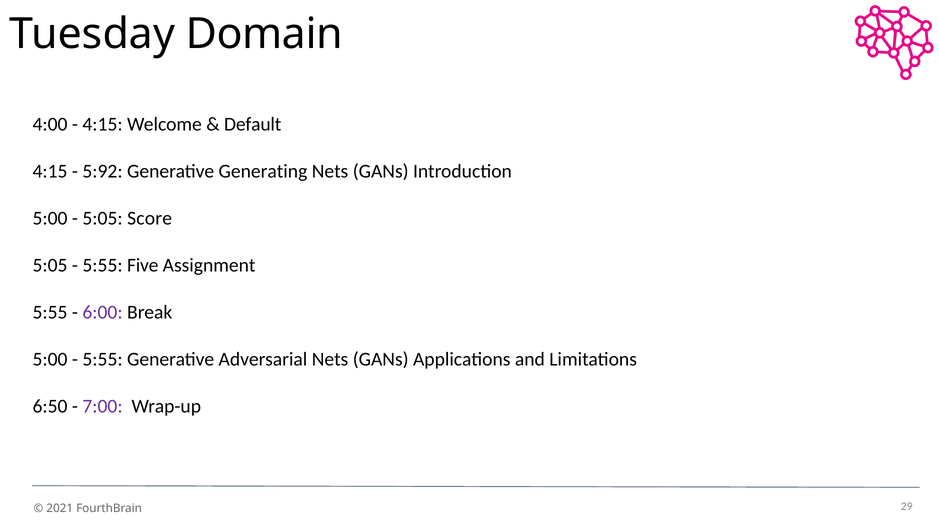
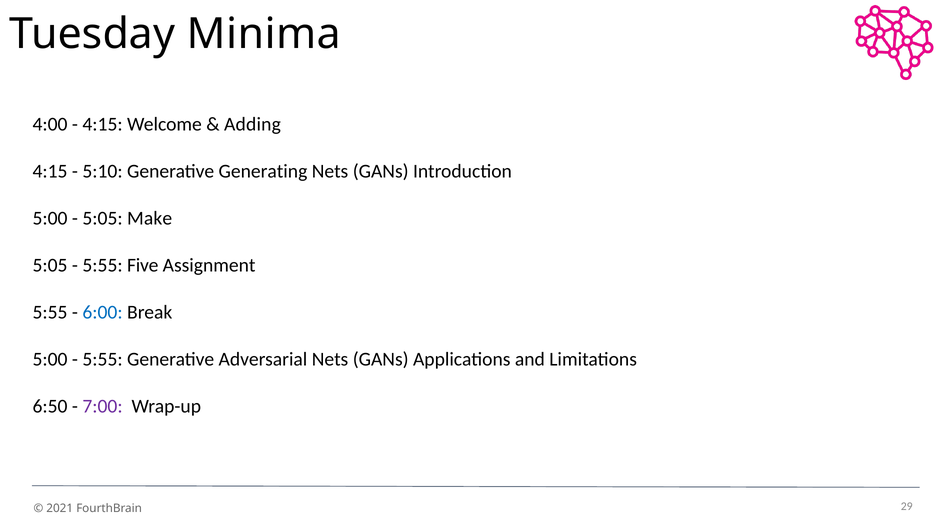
Domain: Domain -> Minima
Default: Default -> Adding
5:92: 5:92 -> 5:10
Score: Score -> Make
6:00 colour: purple -> blue
